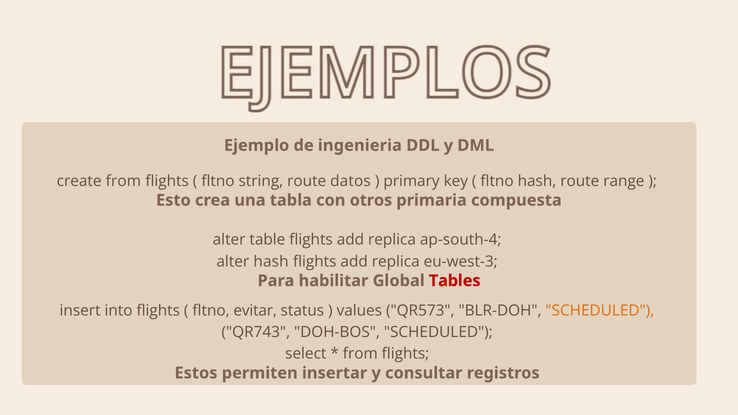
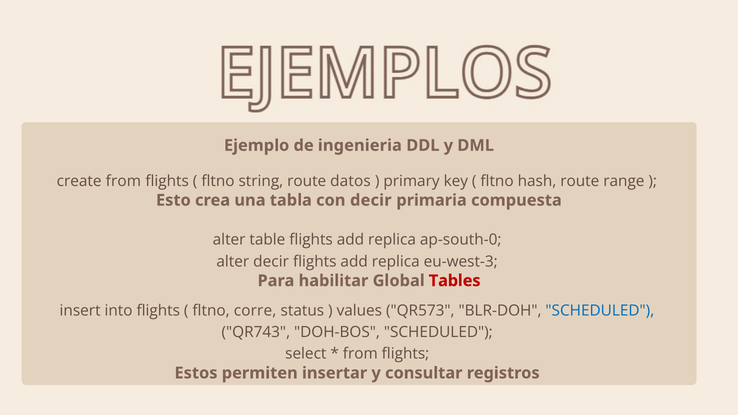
con otros: otros -> decir
ap-south-4: ap-south-4 -> ap-south-0
alter hash: hash -> decir
evitar: evitar -> corre
SCHEDULED at (600, 311) colour: orange -> blue
